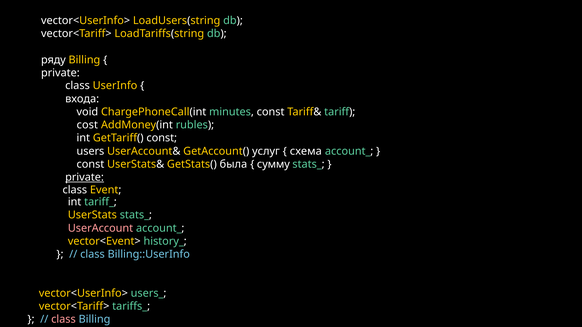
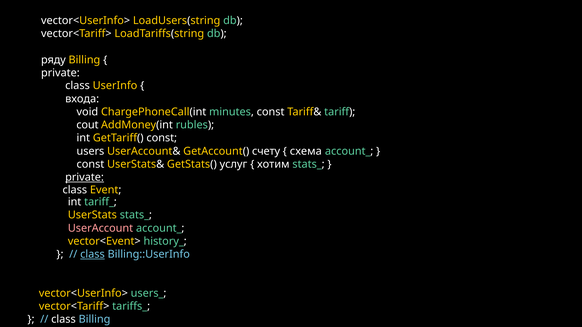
cost: cost -> cout
услуг: услуг -> счету
была: была -> услуг
сумму: сумму -> хотим
class at (92, 255) underline: none -> present
class at (63, 320) colour: pink -> white
